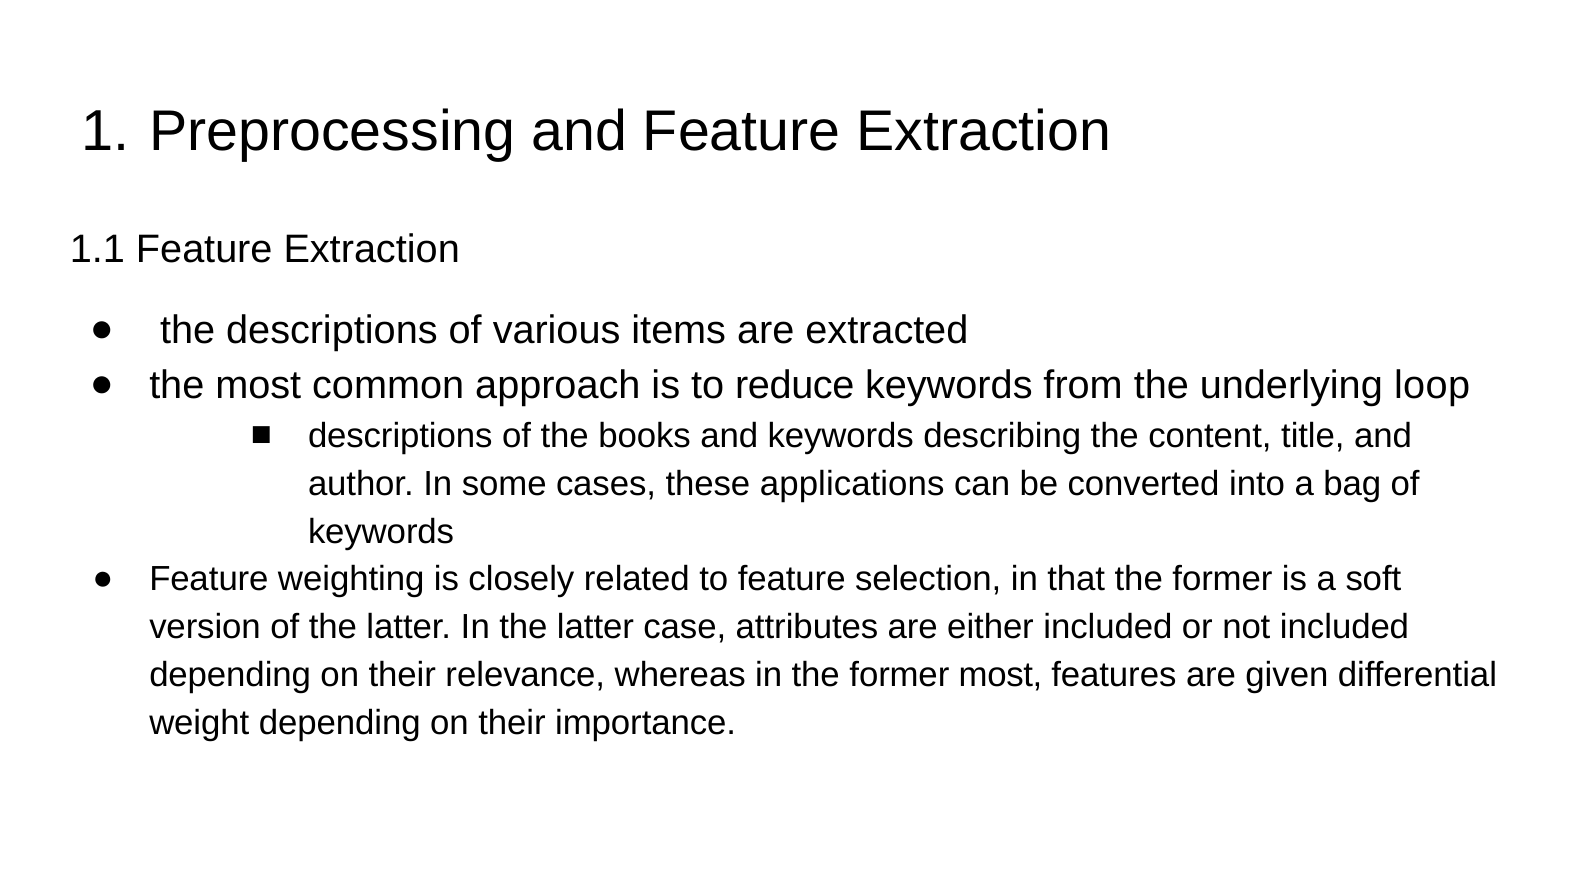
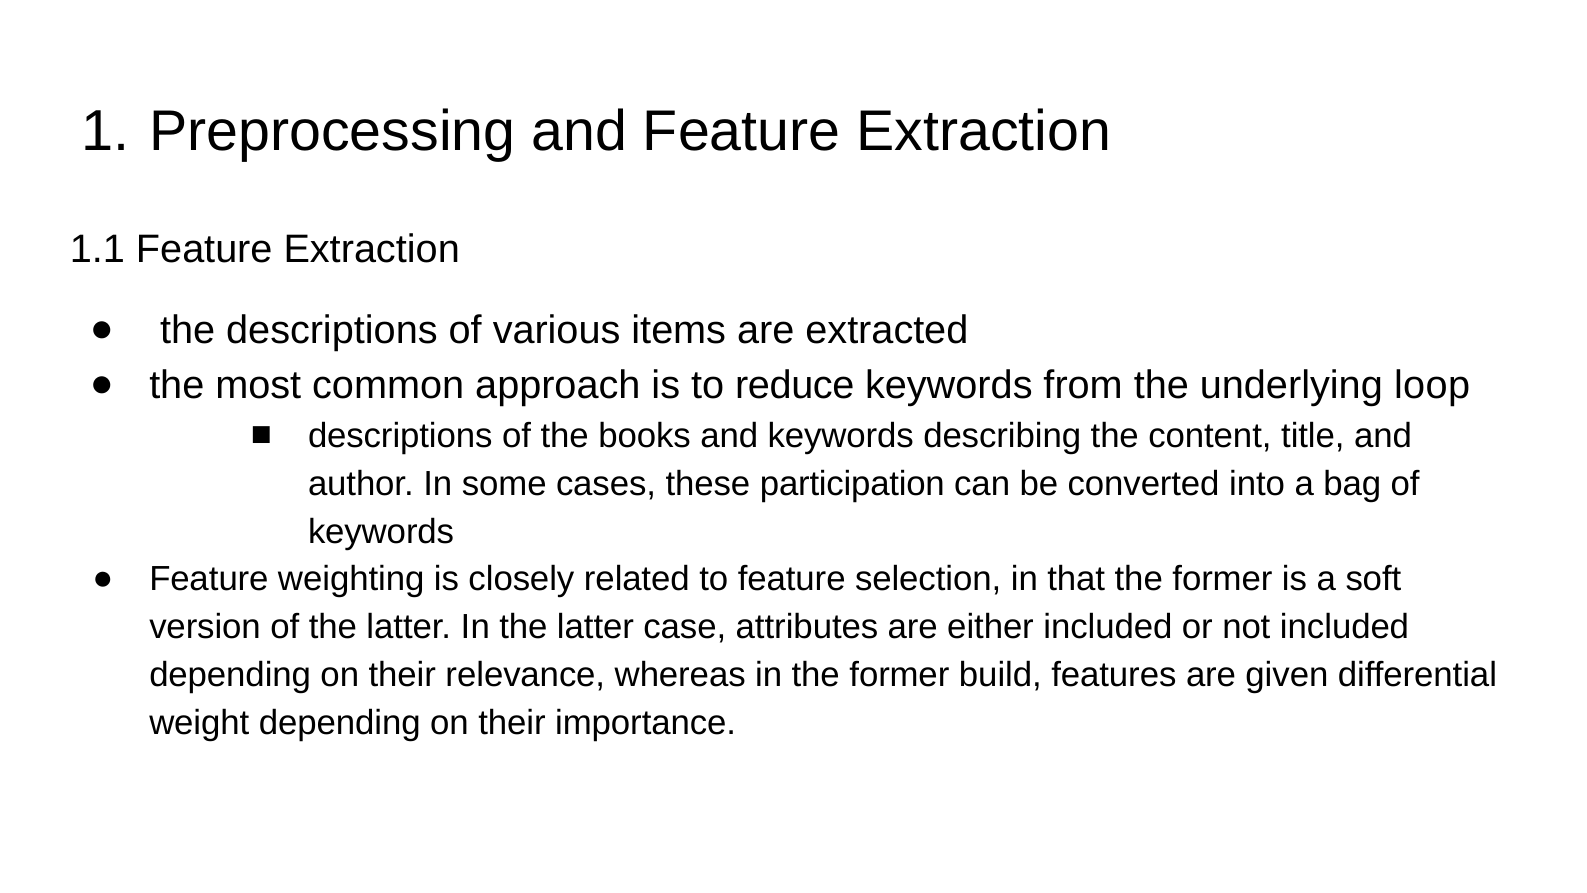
applications: applications -> participation
former most: most -> build
